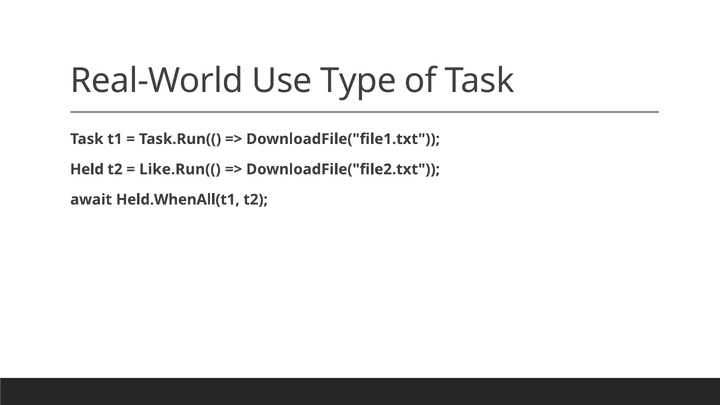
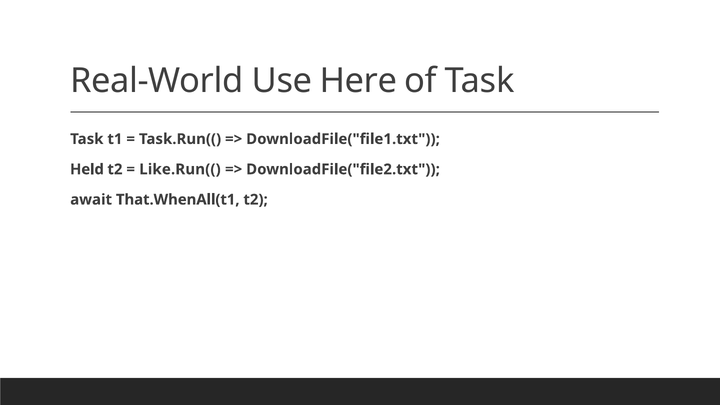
Type: Type -> Here
Held.WhenAll(t1: Held.WhenAll(t1 -> That.WhenAll(t1
